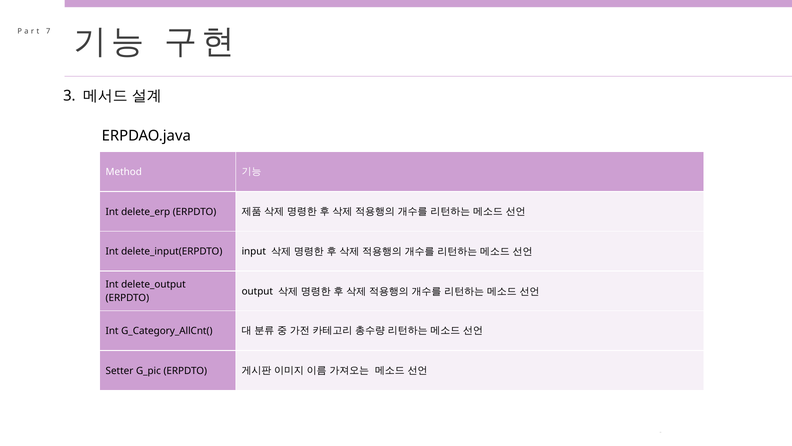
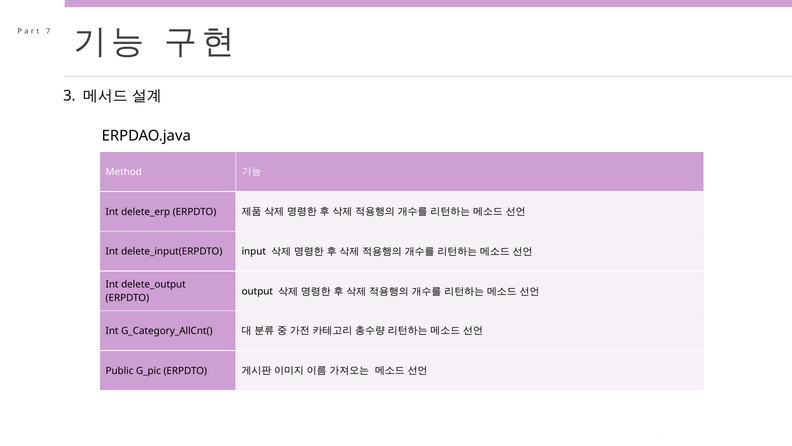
Setter: Setter -> Public
